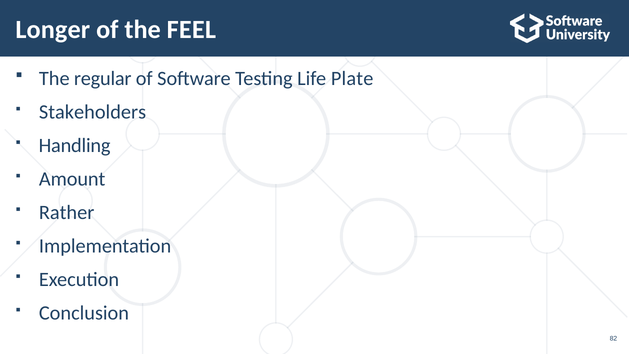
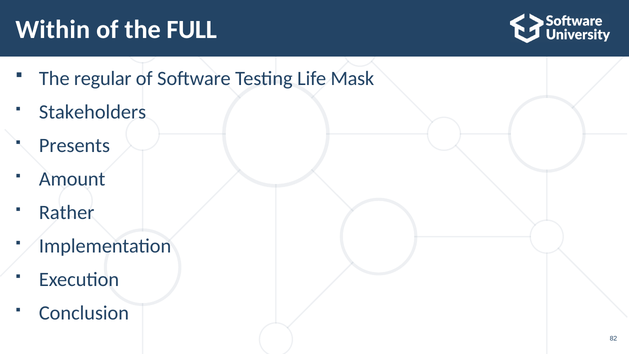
Longer: Longer -> Within
FEEL: FEEL -> FULL
Plate: Plate -> Mask
Handling: Handling -> Presents
